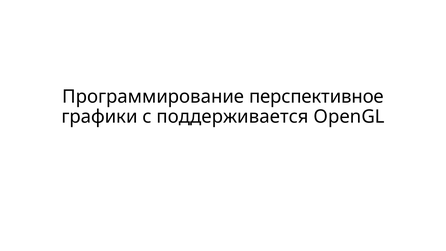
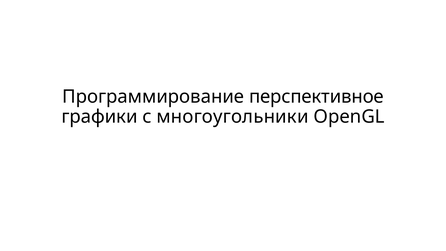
поддерживается: поддерживается -> многоугольники
